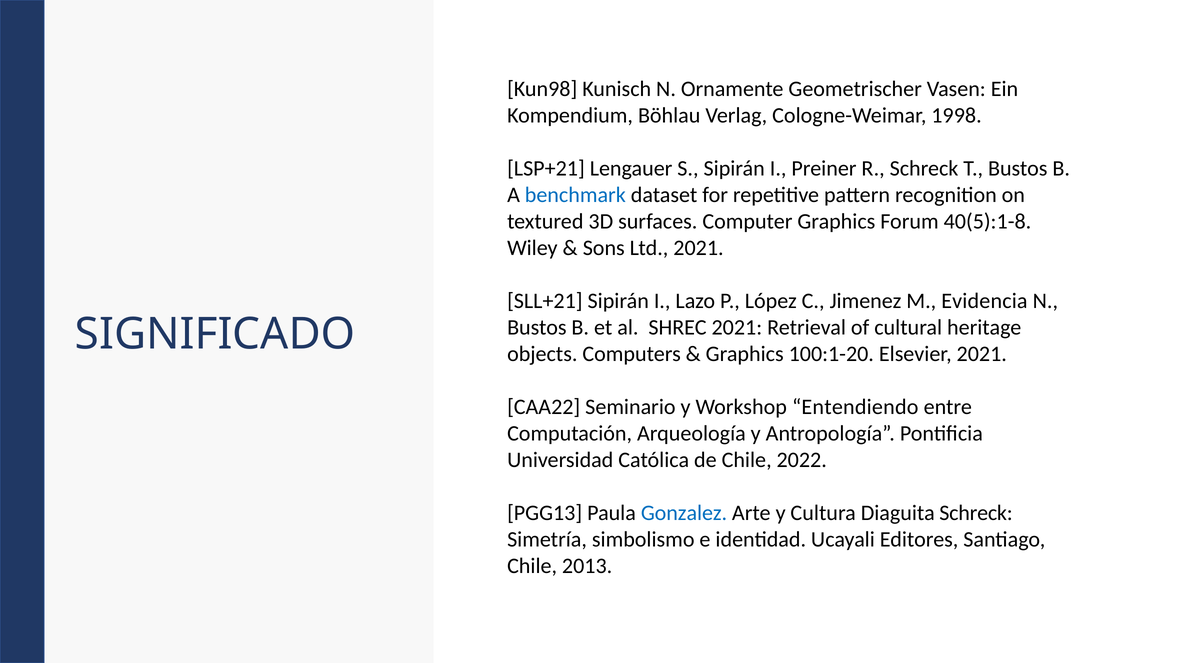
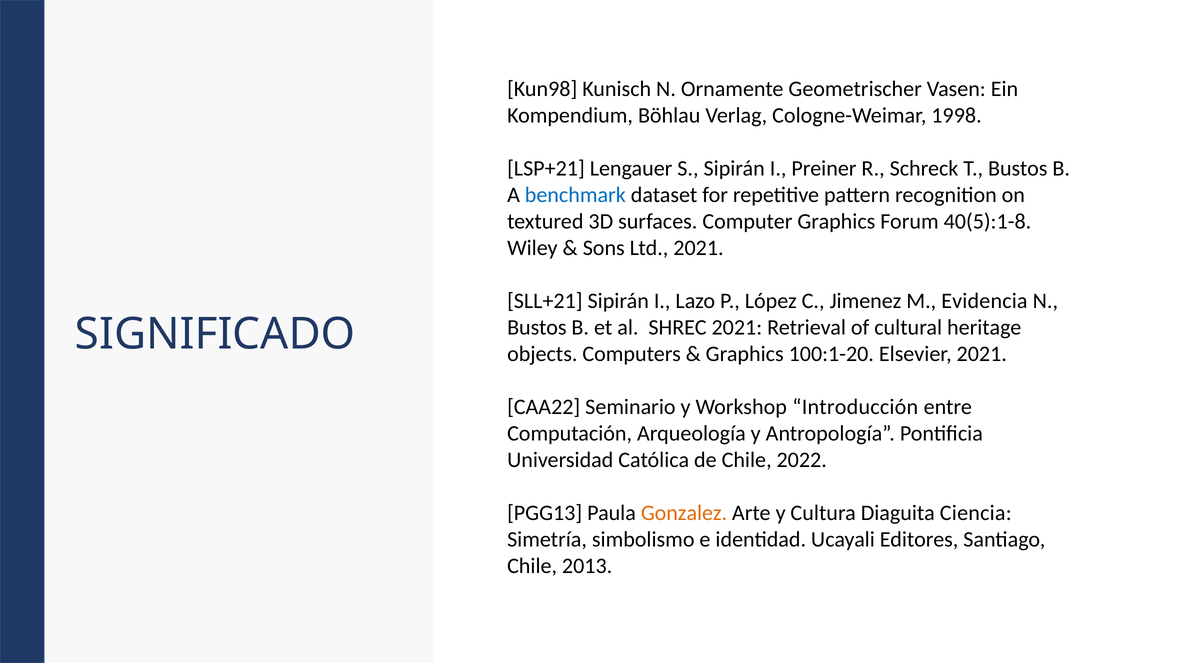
Entendiendo: Entendiendo -> Introducción
Gonzalez colour: blue -> orange
Diaguita Schreck: Schreck -> Ciencia
